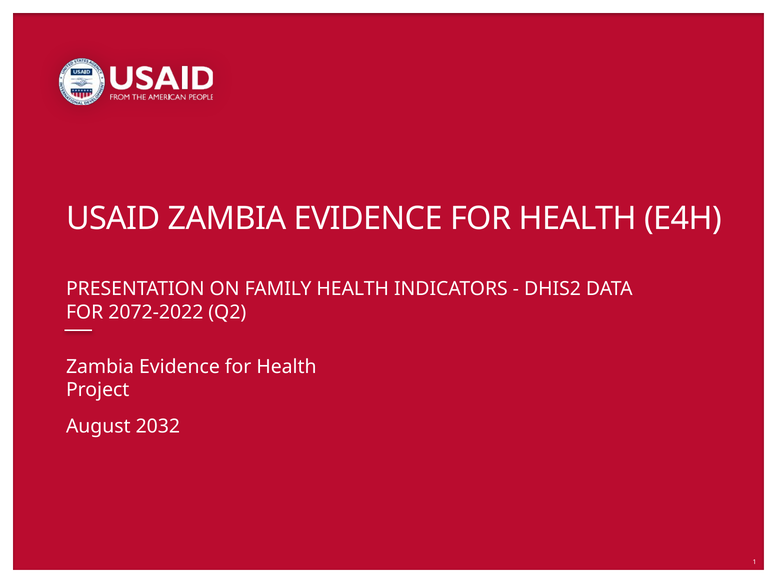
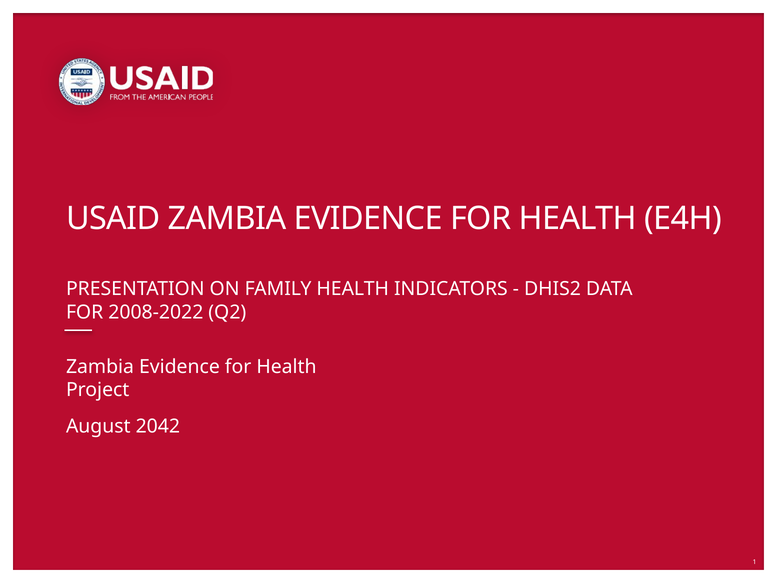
2072-2022: 2072-2022 -> 2008-2022
2032: 2032 -> 2042
